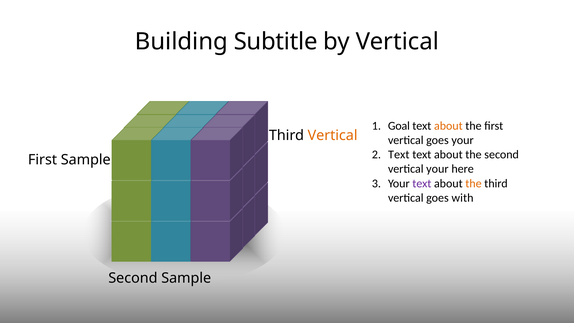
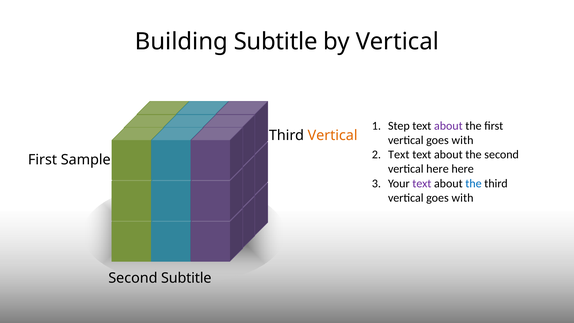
Goal: Goal -> Step
about at (448, 126) colour: orange -> purple
your at (463, 140): your -> with
vertical your: your -> here
the at (474, 183) colour: orange -> blue
Second Sample: Sample -> Subtitle
